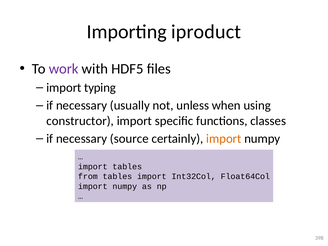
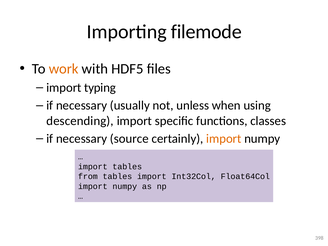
iproduct: iproduct -> filemode
work colour: purple -> orange
constructor: constructor -> descending
